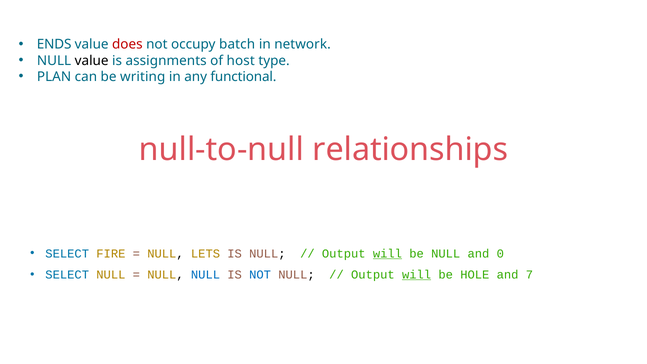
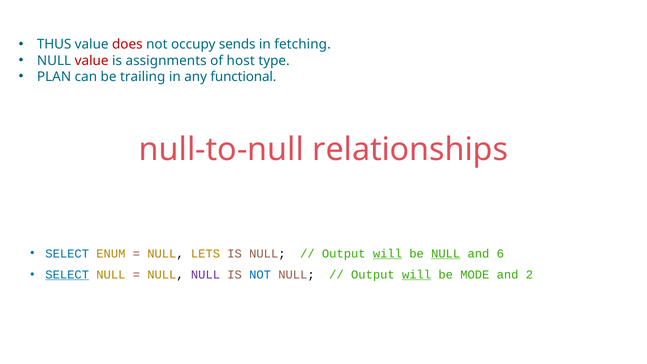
ENDS: ENDS -> THUS
batch: batch -> sends
network: network -> fetching
value at (92, 61) colour: black -> red
writing: writing -> trailing
FIRE: FIRE -> ENUM
NULL at (446, 254) underline: none -> present
0: 0 -> 6
SELECT at (67, 275) underline: none -> present
NULL at (206, 275) colour: blue -> purple
HOLE: HOLE -> MODE
7: 7 -> 2
